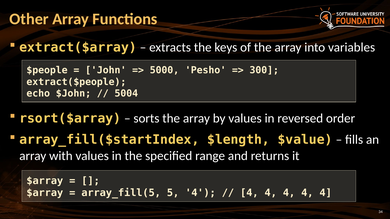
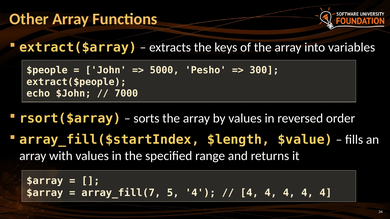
5004: 5004 -> 7000
array_fill(5: array_fill(5 -> array_fill(7
